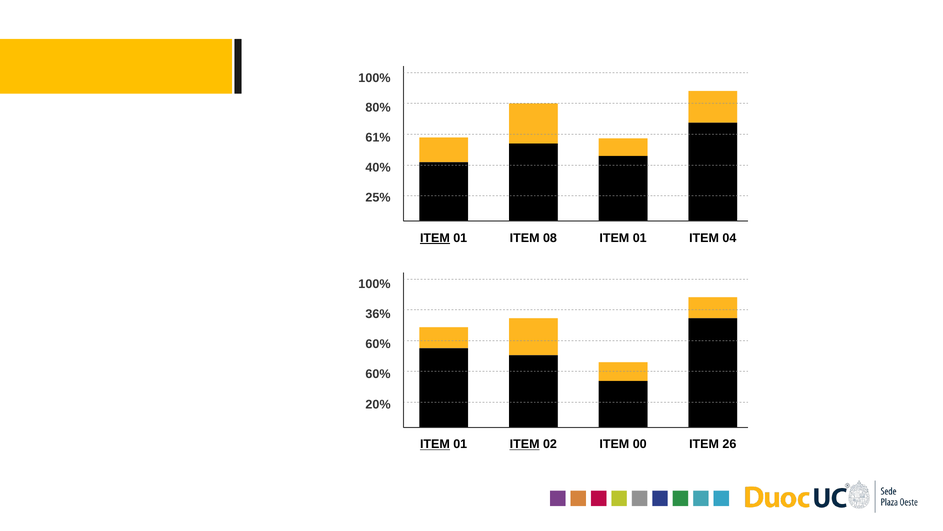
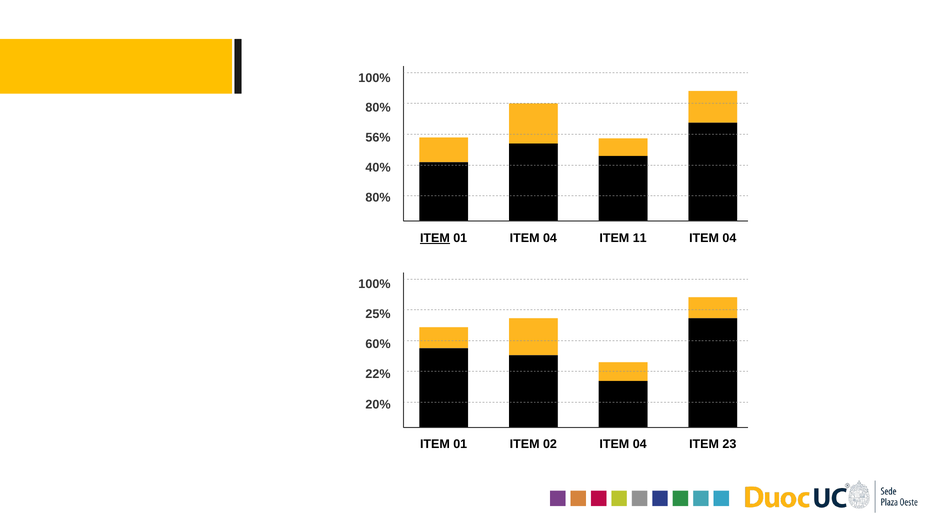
61%: 61% -> 56%
25% at (378, 197): 25% -> 80%
01 ITEM 08: 08 -> 04
01 at (640, 238): 01 -> 11
36%: 36% -> 25%
60% at (378, 374): 60% -> 22%
ITEM at (435, 444) underline: present -> none
ITEM at (525, 444) underline: present -> none
02 ITEM 00: 00 -> 04
26: 26 -> 23
